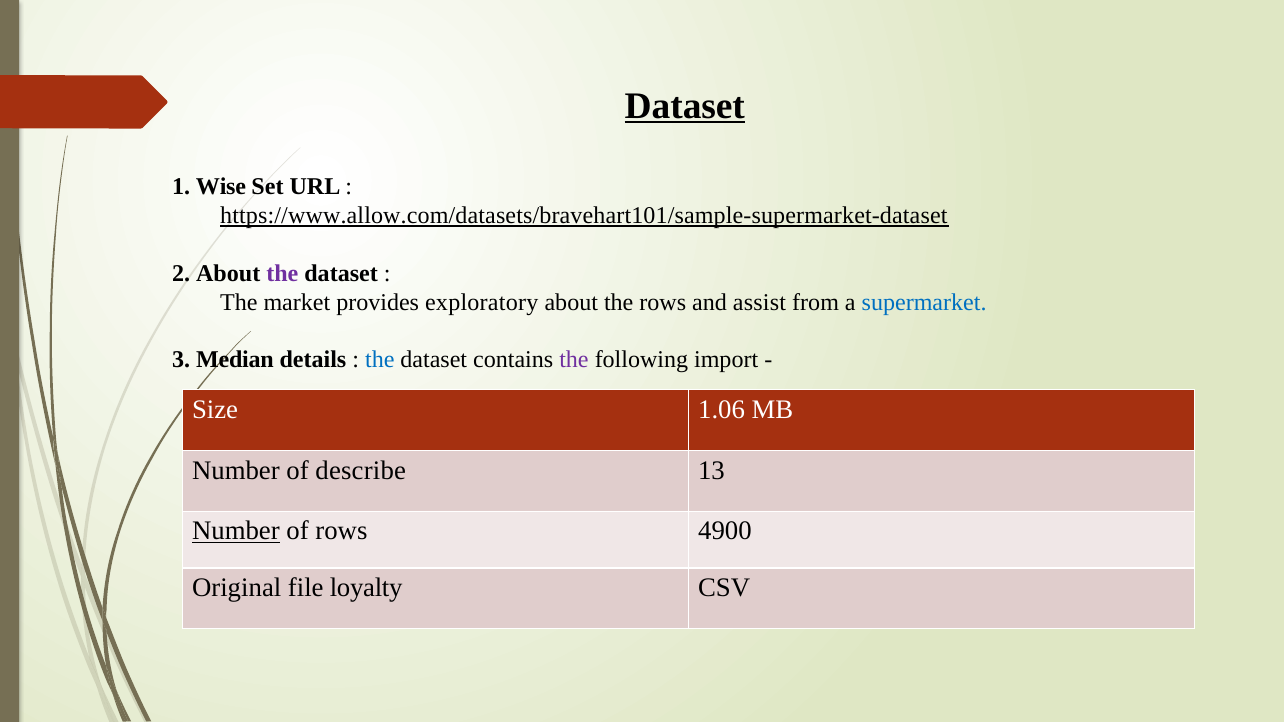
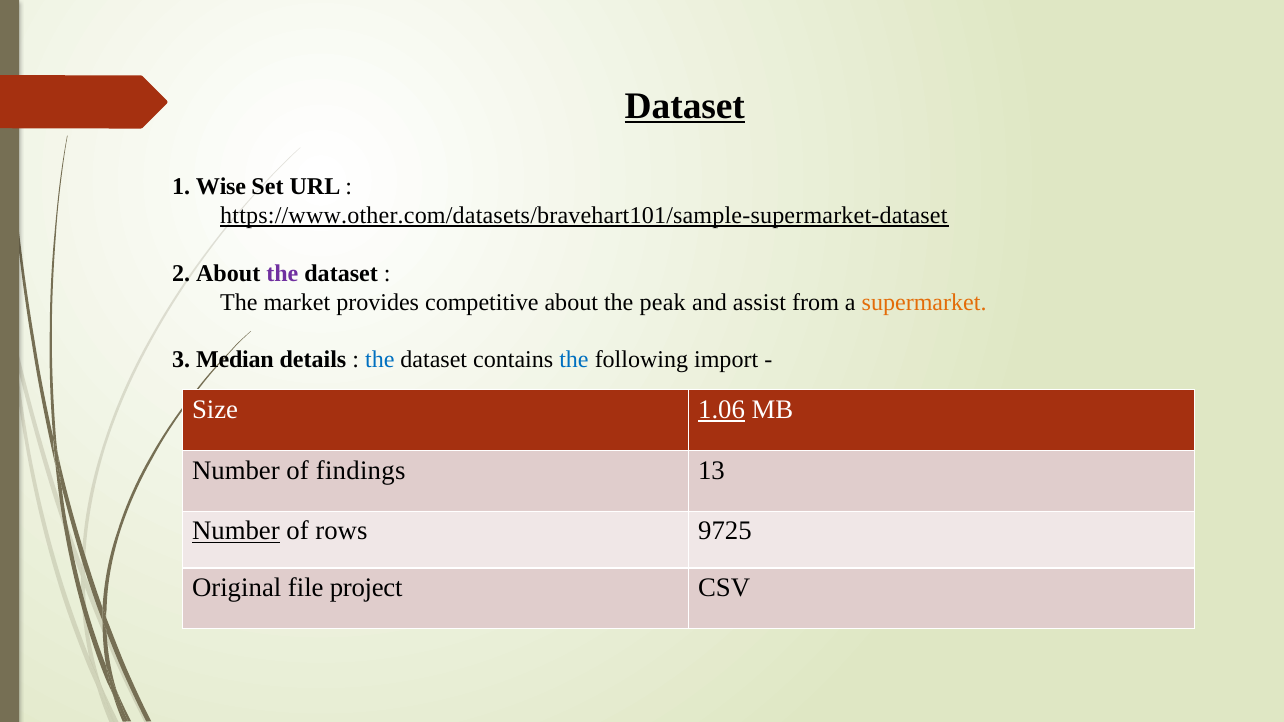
https://www.allow.com/datasets/bravehart101/sample-supermarket-dataset: https://www.allow.com/datasets/bravehart101/sample-supermarket-dataset -> https://www.other.com/datasets/bravehart101/sample-supermarket-dataset
exploratory: exploratory -> competitive
the rows: rows -> peak
supermarket colour: blue -> orange
the at (574, 360) colour: purple -> blue
1.06 underline: none -> present
describe: describe -> findings
4900: 4900 -> 9725
loyalty: loyalty -> project
